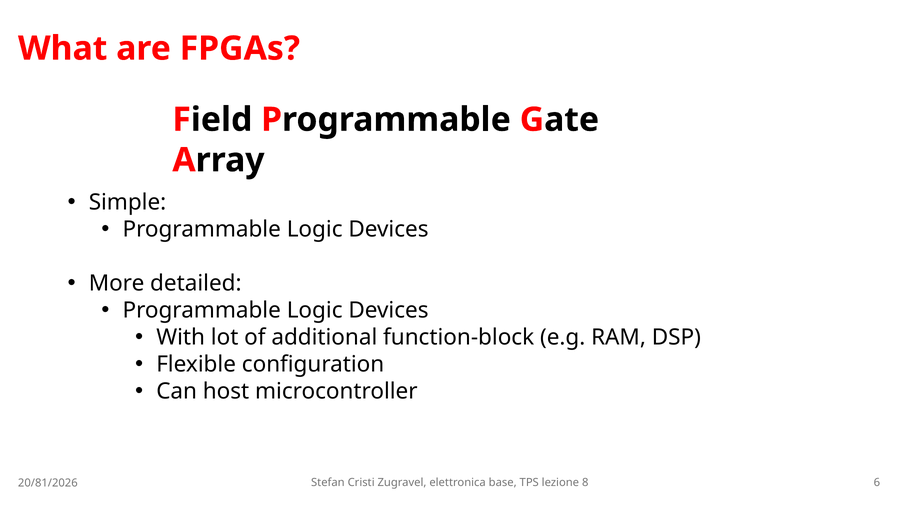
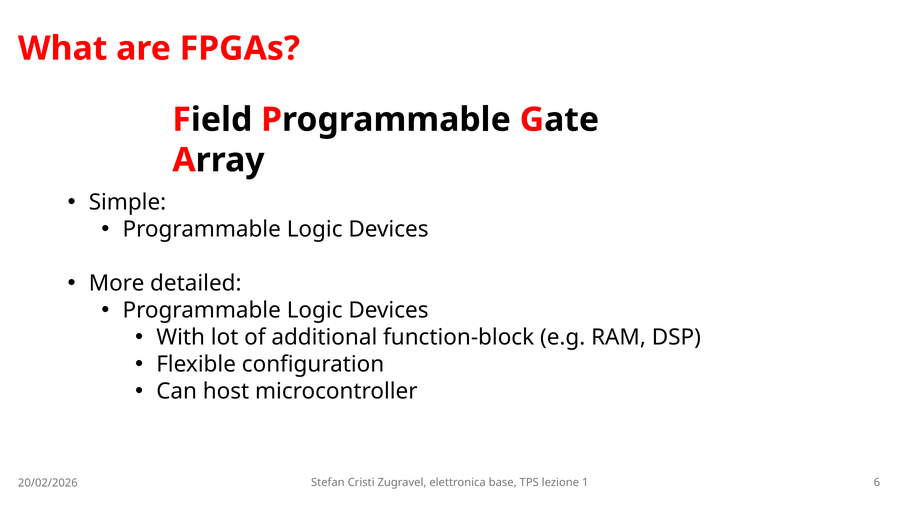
8: 8 -> 1
20/81/2026: 20/81/2026 -> 20/02/2026
